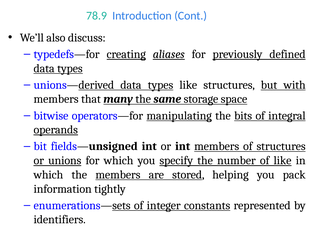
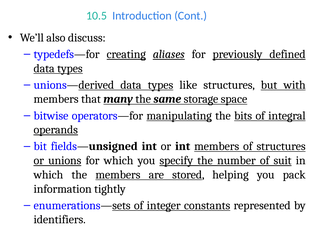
78.9: 78.9 -> 10.5
of like: like -> suit
